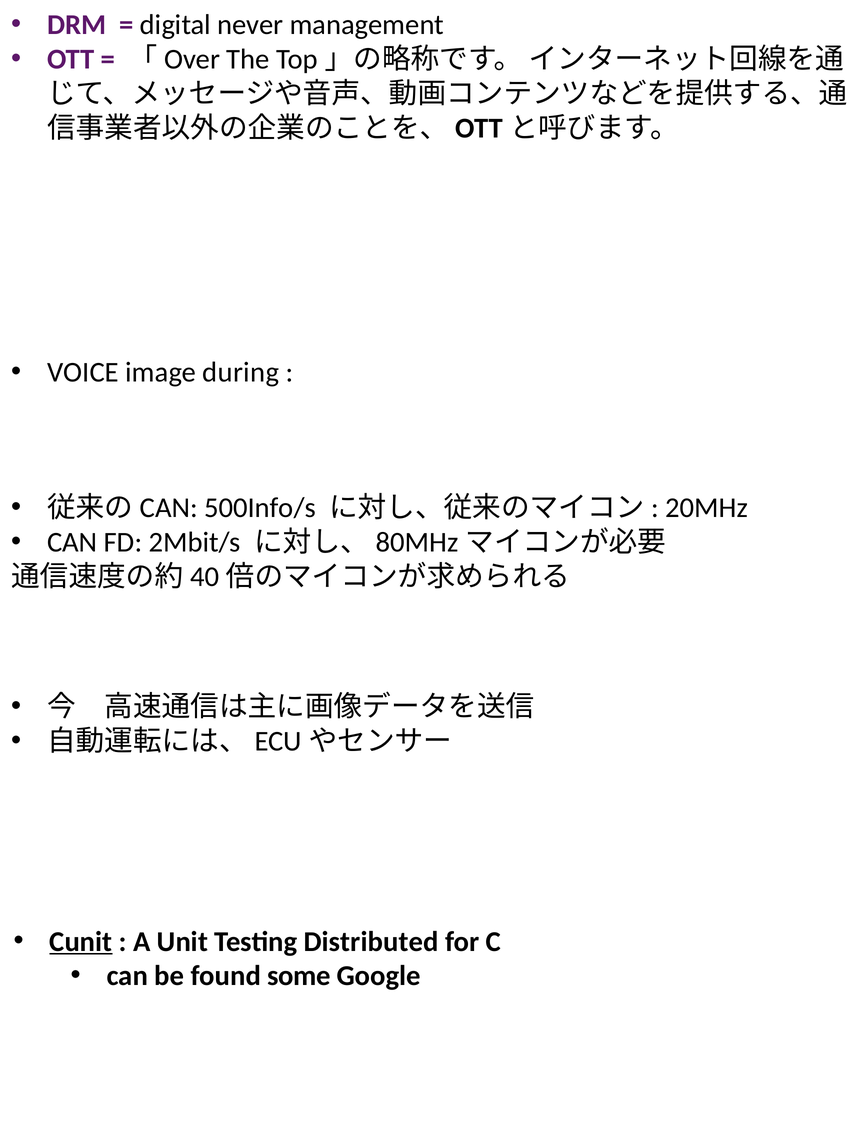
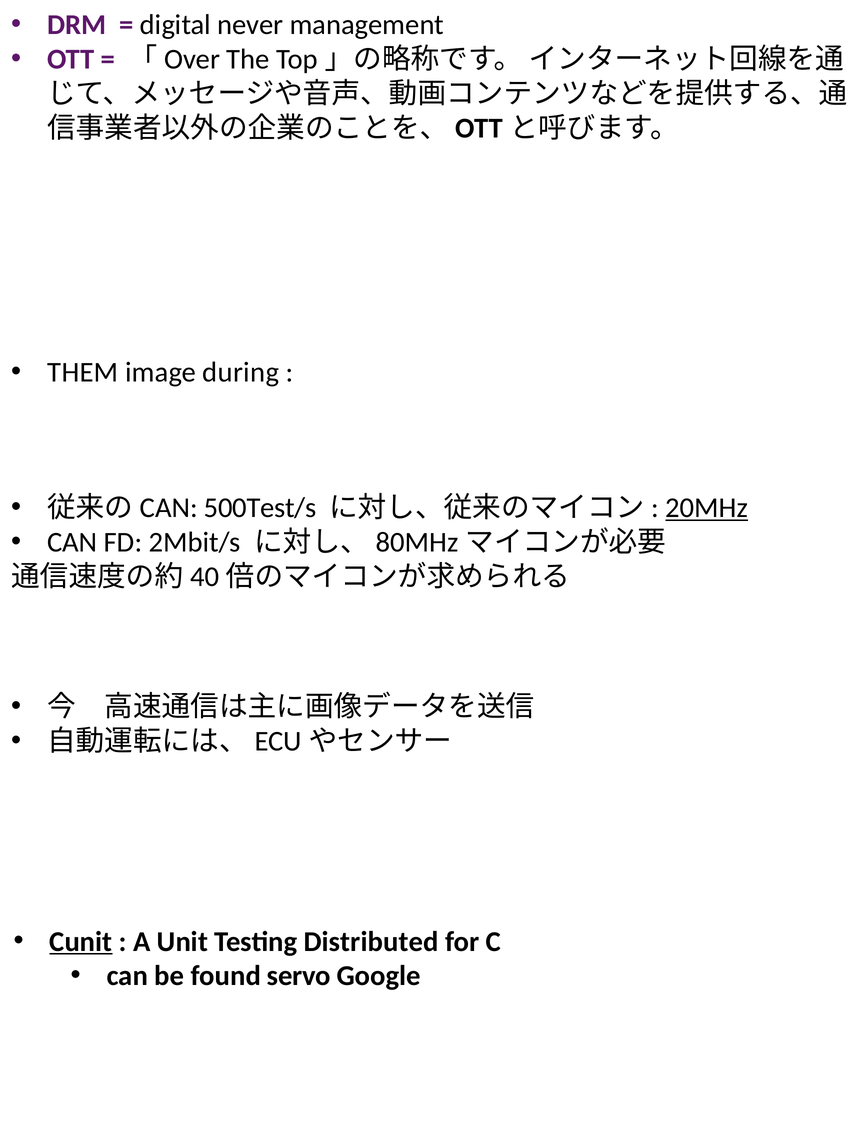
VOICE: VOICE -> THEM
500Info/s: 500Info/s -> 500Test/s
20MHz underline: none -> present
some: some -> servo
